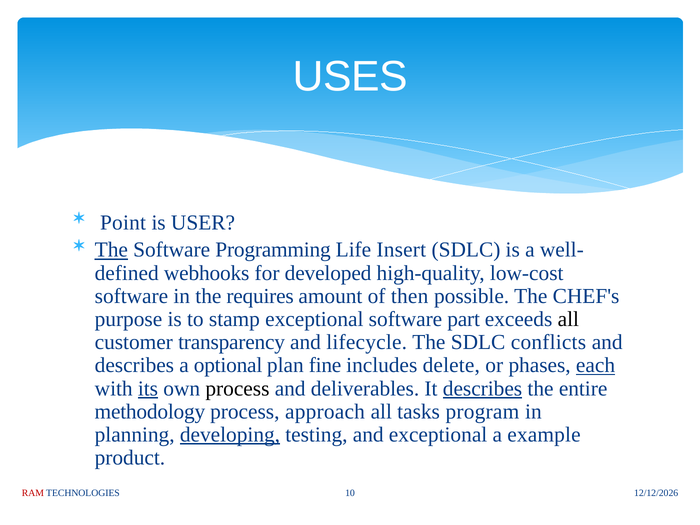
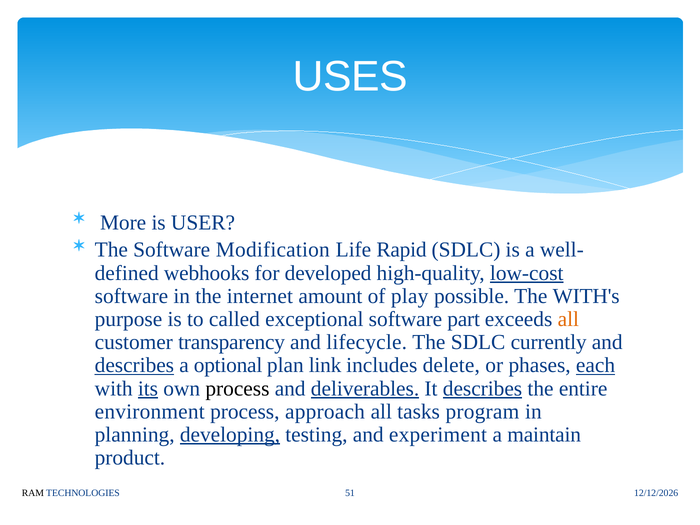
Point: Point -> More
The at (111, 250) underline: present -> none
Programming: Programming -> Modification
Insert: Insert -> Rapid
low-cost underline: none -> present
requires: requires -> internet
then: then -> play
CHEF's: CHEF's -> WITH's
stamp: stamp -> called
all at (568, 319) colour: black -> orange
conflicts: conflicts -> currently
describes at (134, 365) underline: none -> present
fine: fine -> link
deliverables underline: none -> present
methodology: methodology -> environment
and exceptional: exceptional -> experiment
example: example -> maintain
RAM colour: red -> black
10: 10 -> 51
